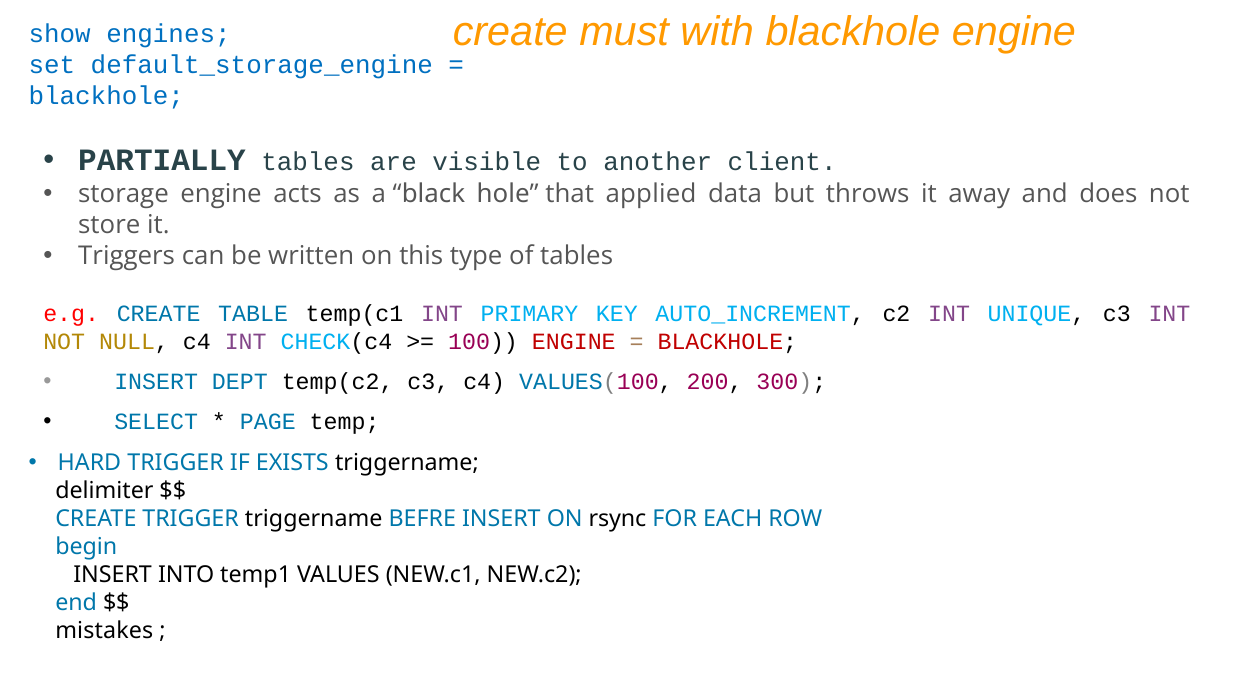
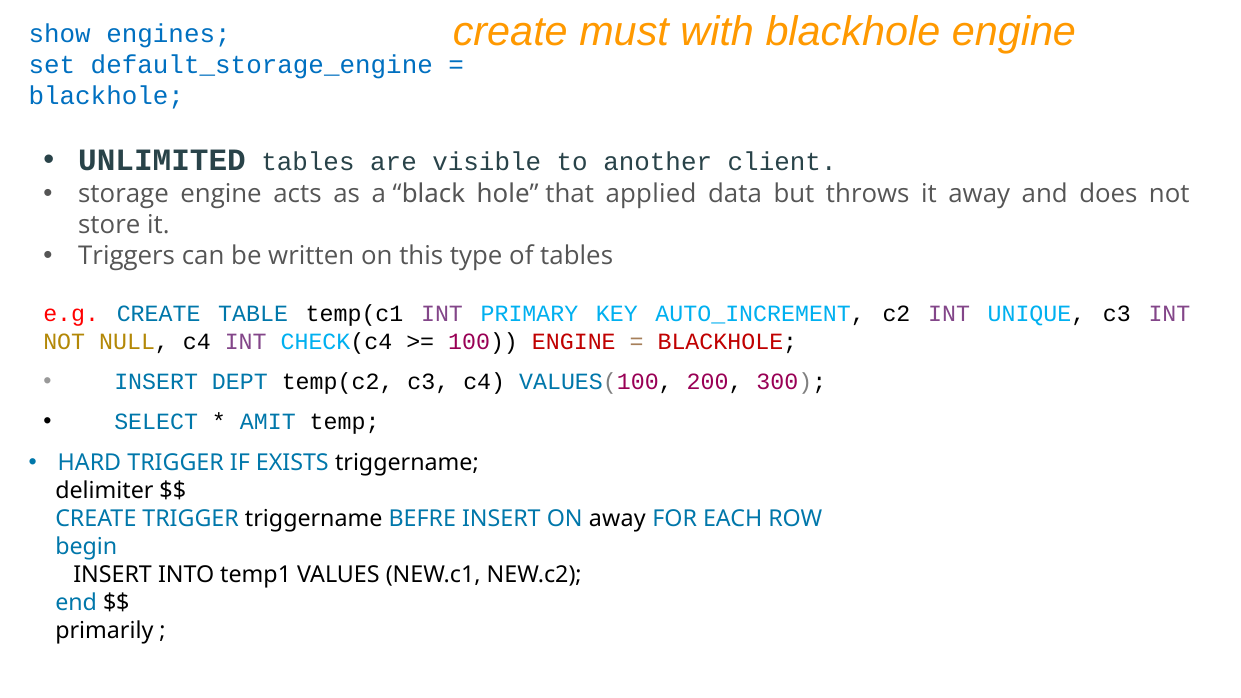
PARTIALLY: PARTIALLY -> UNLIMITED
PAGE: PAGE -> AMIT
ON rsync: rsync -> away
mistakes: mistakes -> primarily
